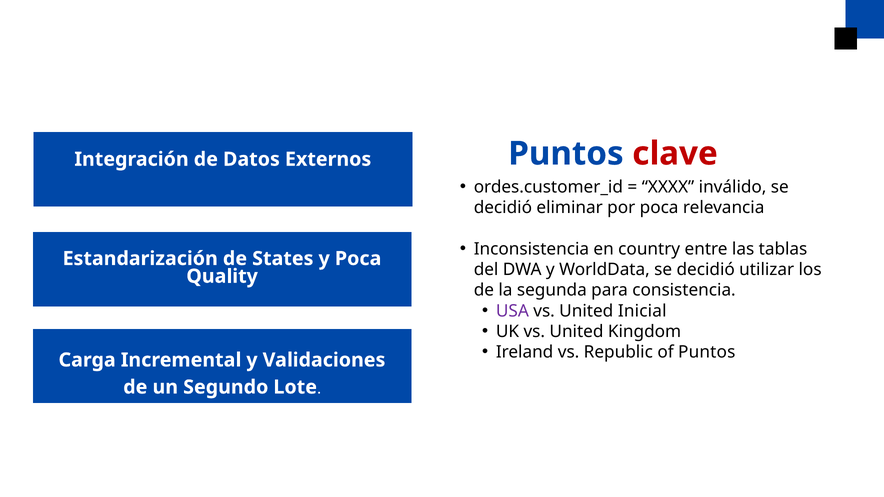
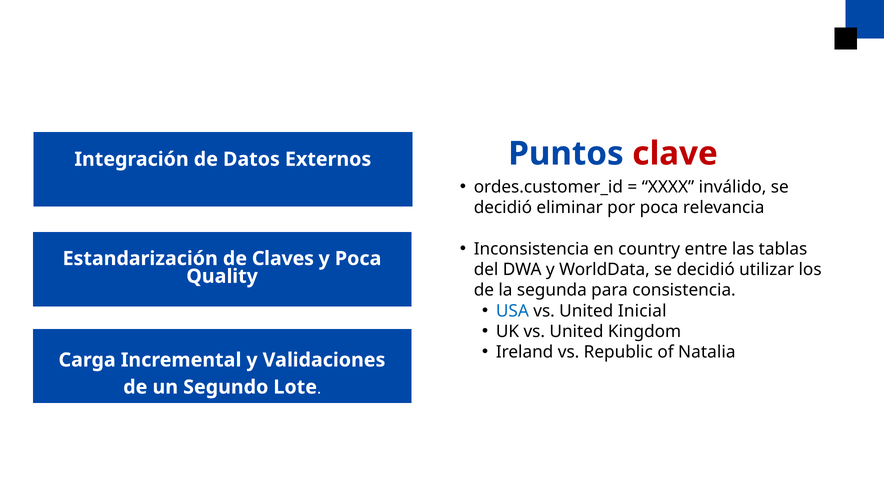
States: States -> Claves
USA colour: purple -> blue
of Puntos: Puntos -> Natalia
